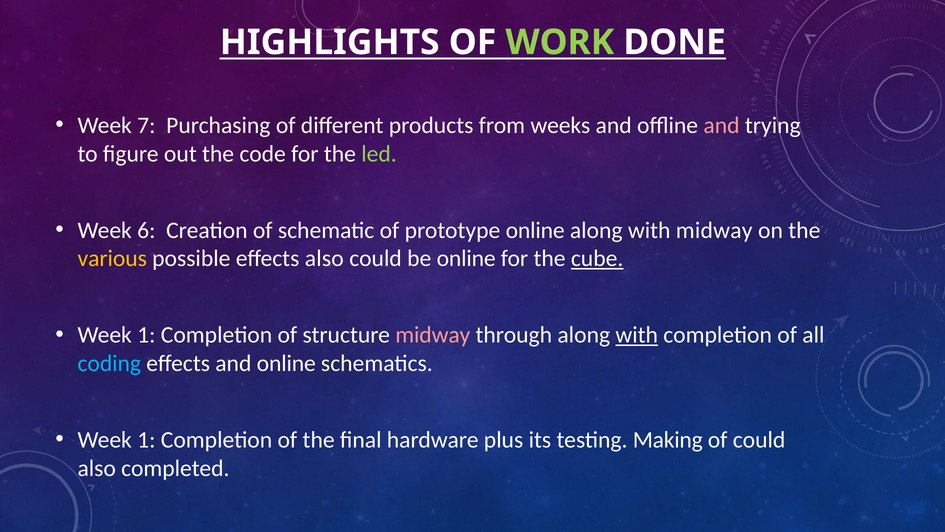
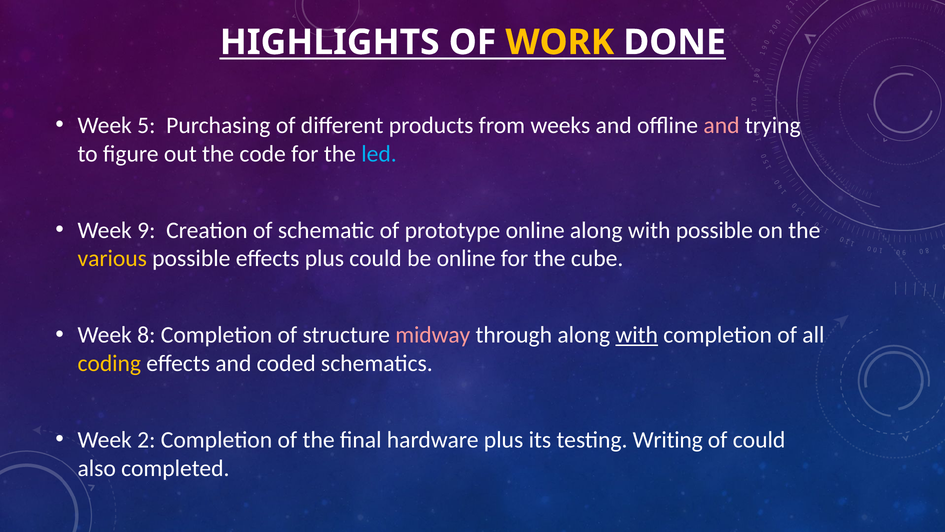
WORK colour: light green -> yellow
7: 7 -> 5
led colour: light green -> light blue
6: 6 -> 9
with midway: midway -> possible
effects also: also -> plus
cube underline: present -> none
1 at (146, 335): 1 -> 8
coding colour: light blue -> yellow
and online: online -> coded
1 at (146, 440): 1 -> 2
Making: Making -> Writing
